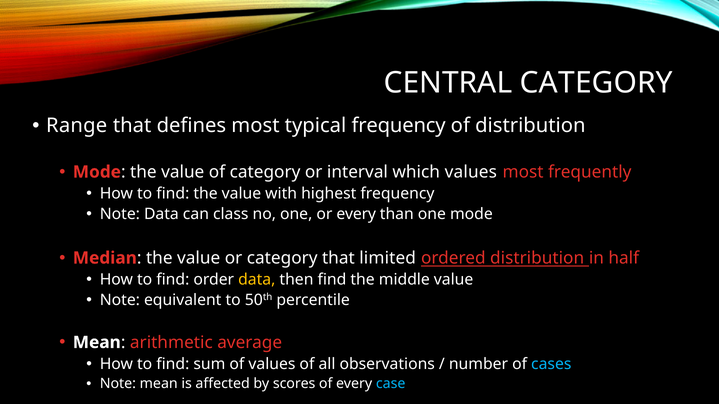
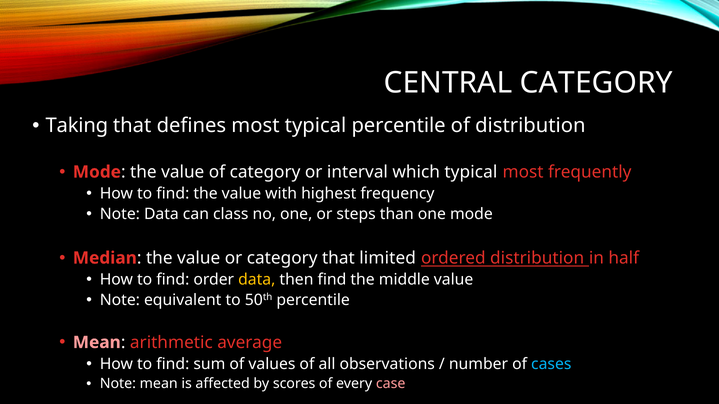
Range: Range -> Taking
typical frequency: frequency -> percentile
which values: values -> typical
or every: every -> steps
Mean at (97, 343) colour: white -> pink
case colour: light blue -> pink
